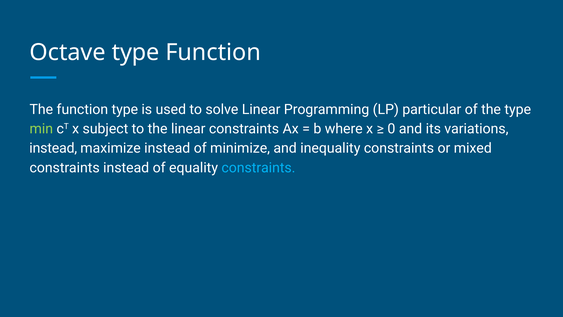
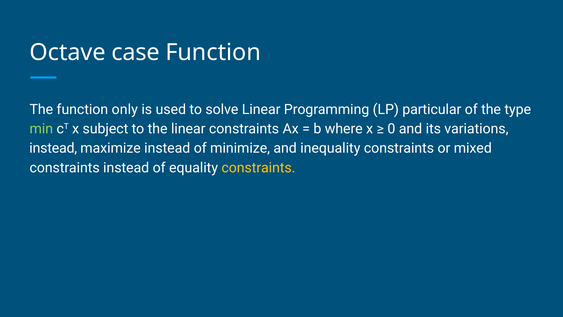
Octave type: type -> case
function type: type -> only
constraints at (258, 168) colour: light blue -> yellow
